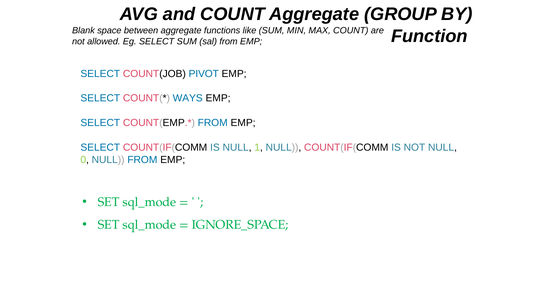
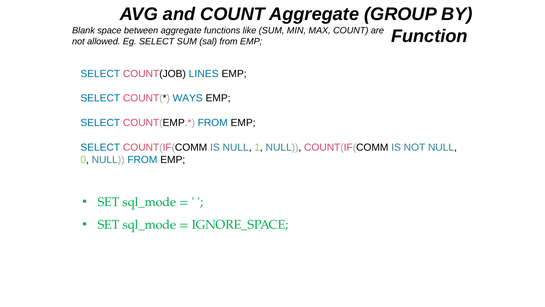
PIVOT: PIVOT -> LINES
